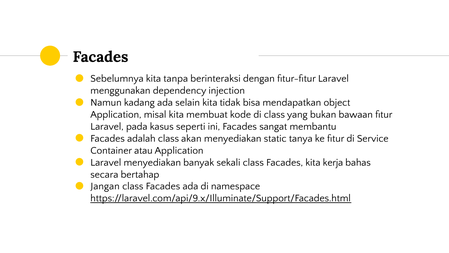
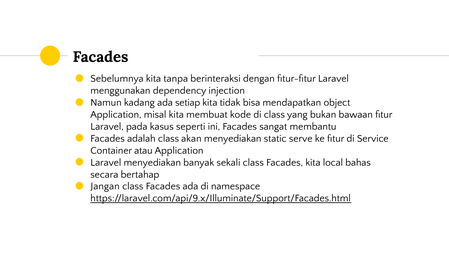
selain: selain -> setiap
tanya: tanya -> serve
kerja: kerja -> local
